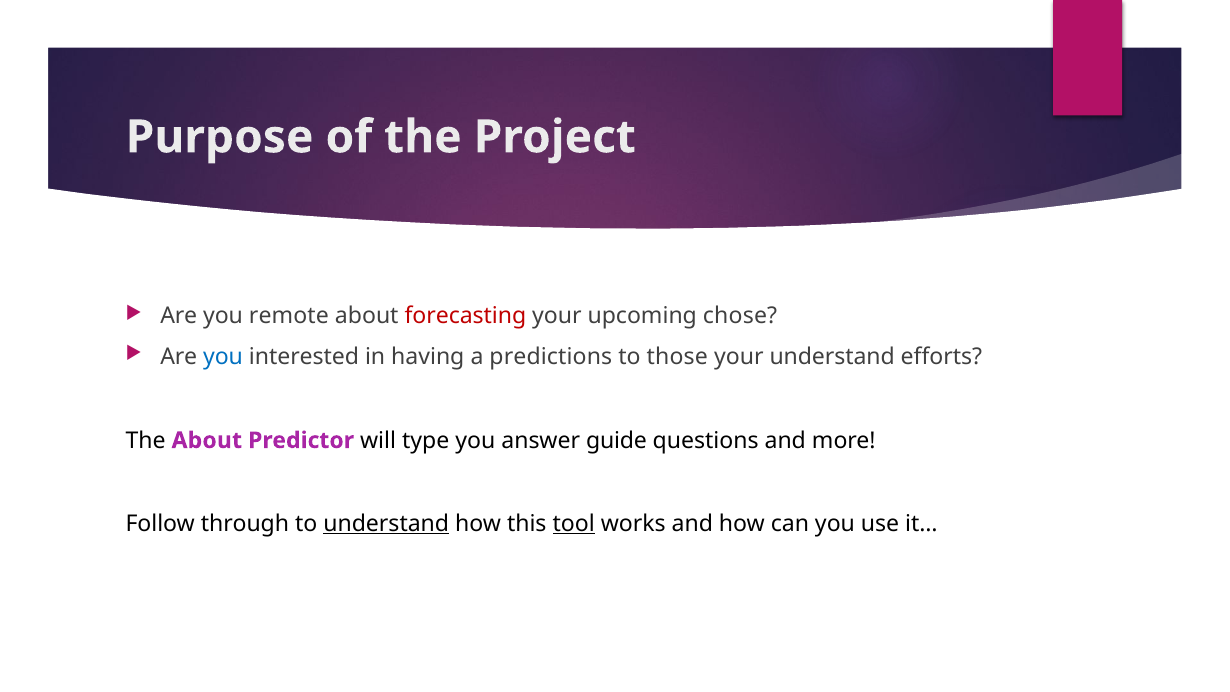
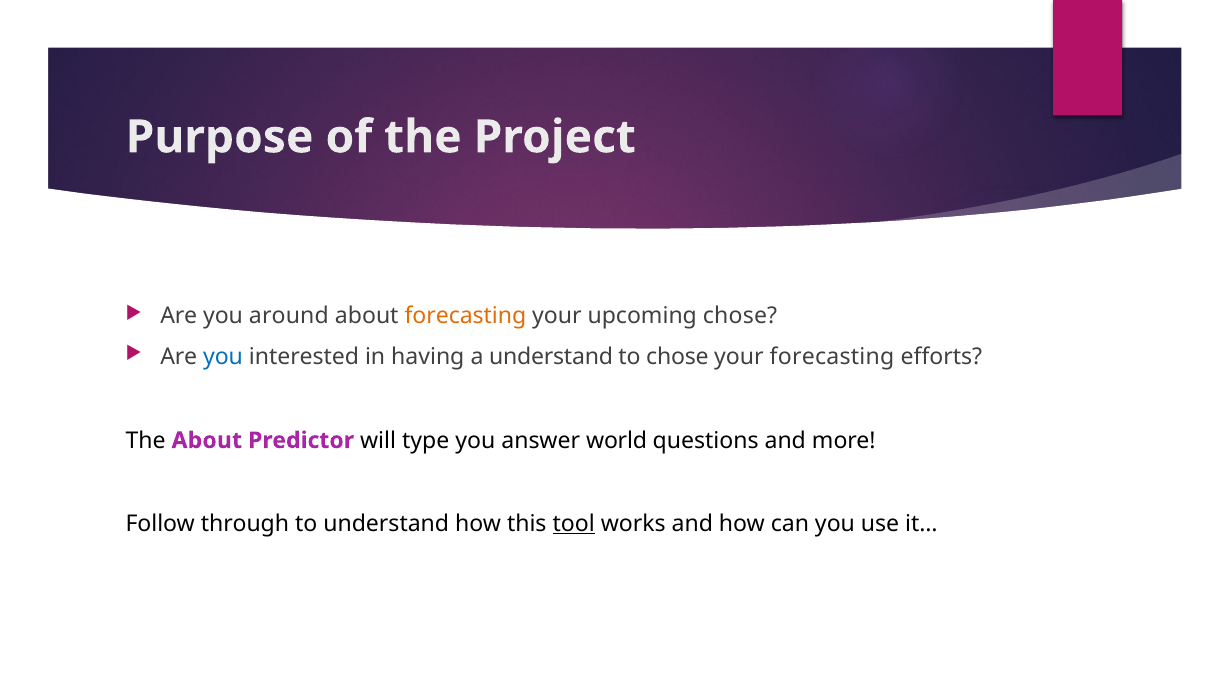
remote: remote -> around
forecasting at (465, 316) colour: red -> orange
a predictions: predictions -> understand
to those: those -> chose
your understand: understand -> forecasting
guide: guide -> world
understand at (386, 523) underline: present -> none
